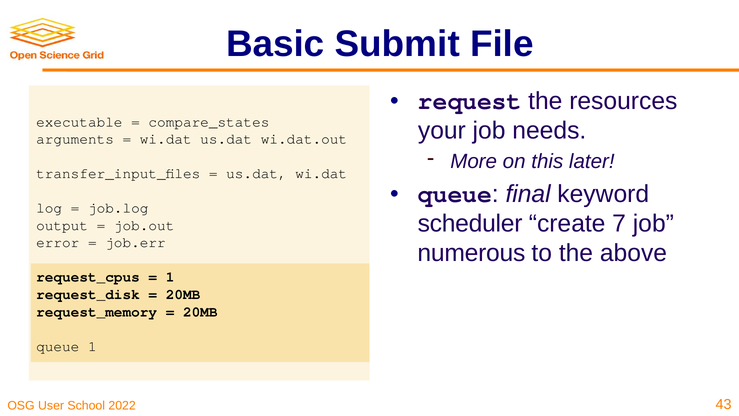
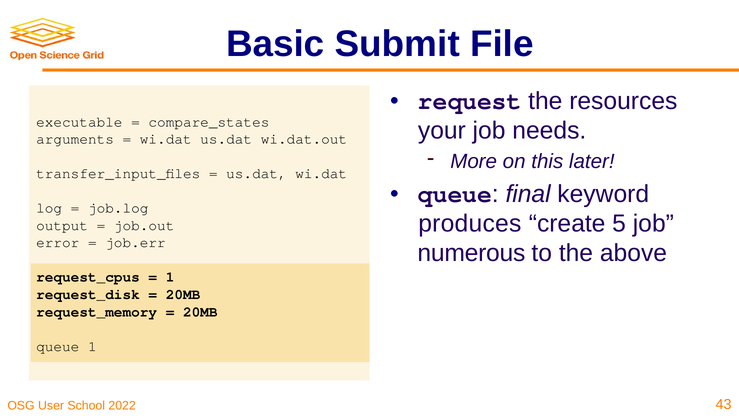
scheduler: scheduler -> produces
7: 7 -> 5
